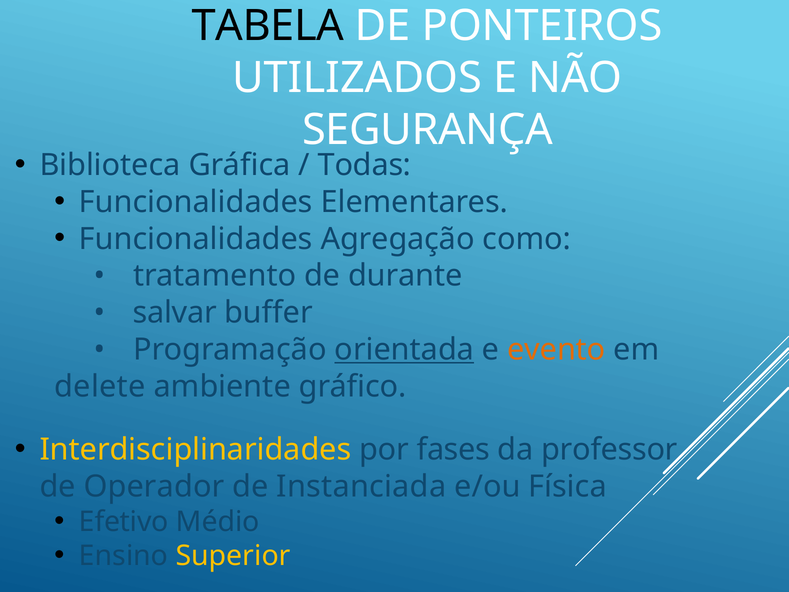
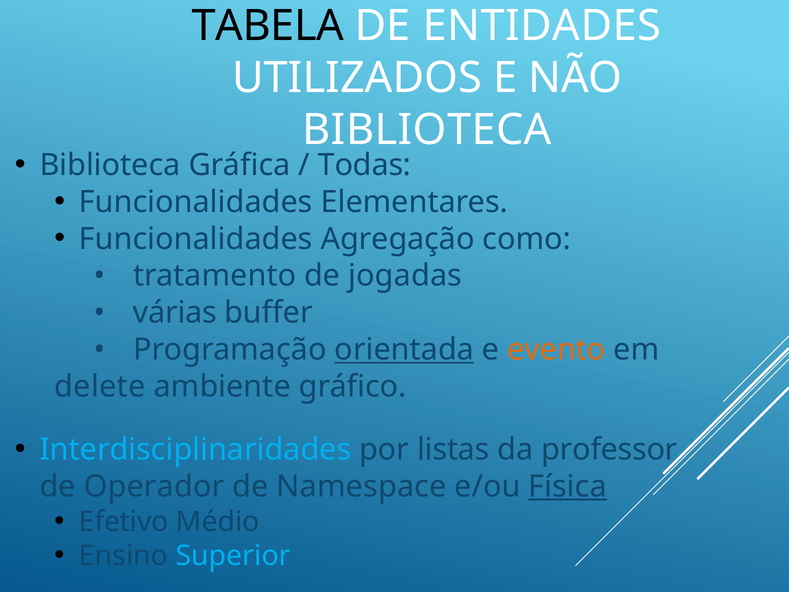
PONTEIROS: PONTEIROS -> ENTIDADES
SEGURANÇA at (427, 130): SEGURANÇA -> BIBLIOTECA
durante: durante -> jogadas
salvar: salvar -> várias
Interdisciplinaridades colour: yellow -> light blue
fases: fases -> listas
Instanciada: Instanciada -> Namespace
Física underline: none -> present
Superior colour: yellow -> light blue
